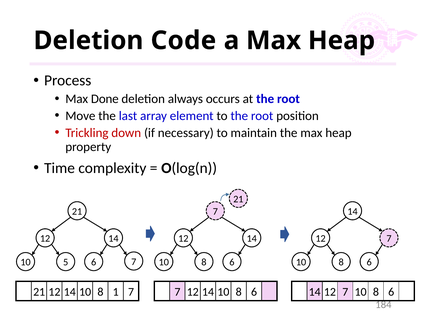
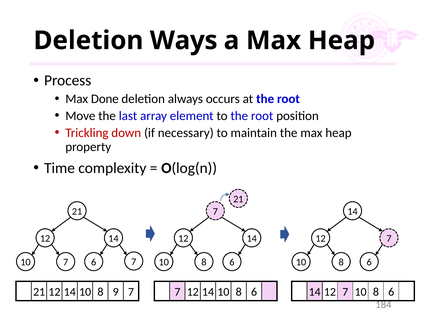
Code: Code -> Ways
10 5: 5 -> 7
1: 1 -> 9
